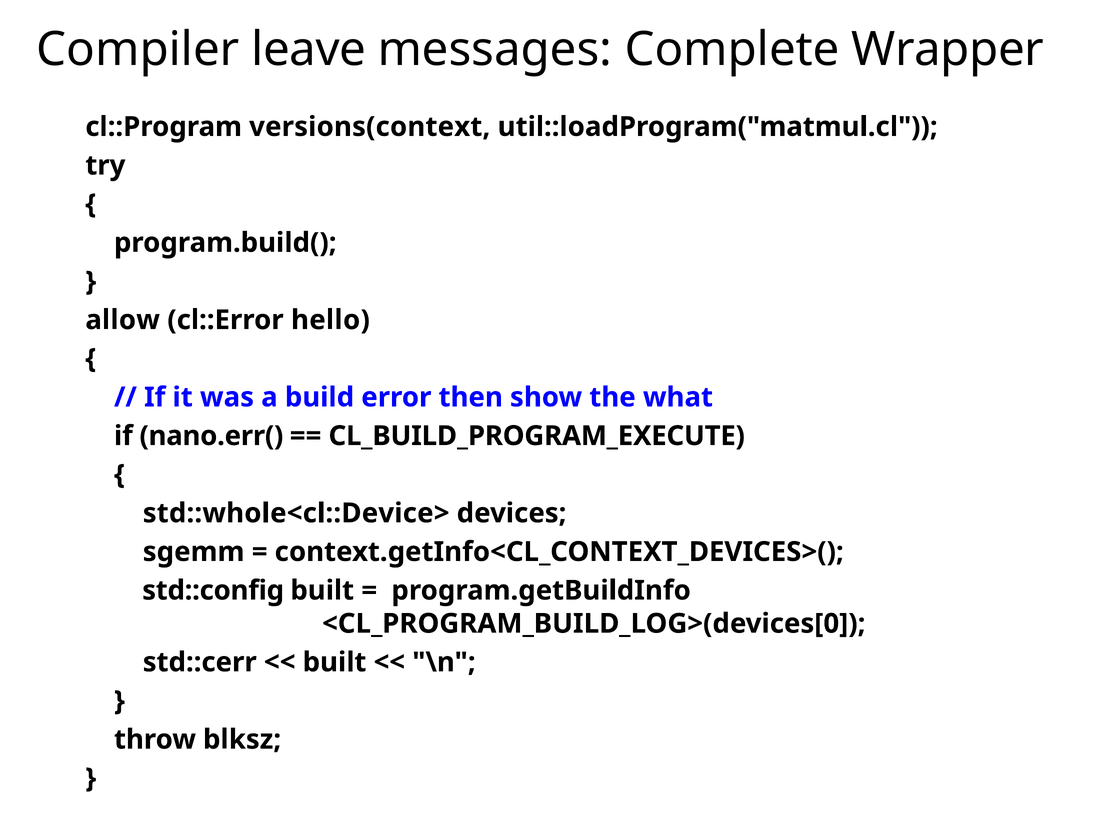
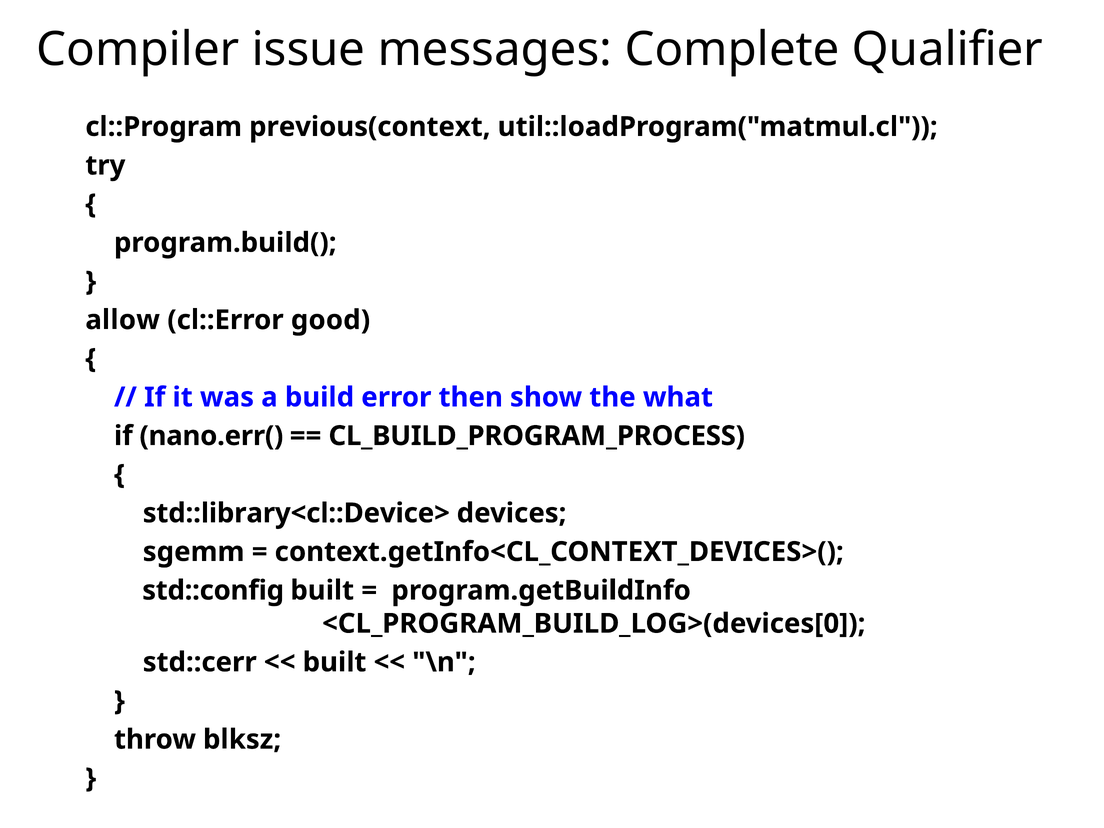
leave: leave -> issue
Wrapper: Wrapper -> Qualifier
versions(context: versions(context -> previous(context
hello: hello -> good
CL_BUILD_PROGRAM_EXECUTE: CL_BUILD_PROGRAM_EXECUTE -> CL_BUILD_PROGRAM_PROCESS
std::whole<cl::Device>: std::whole<cl::Device> -> std::library<cl::Device>
